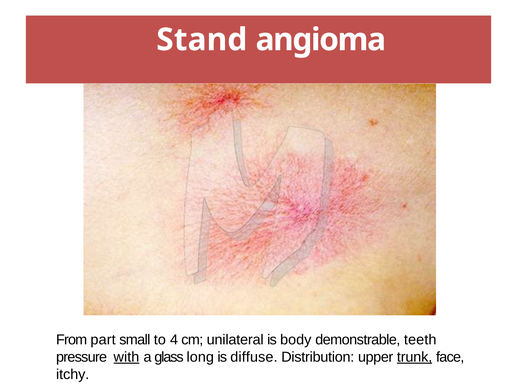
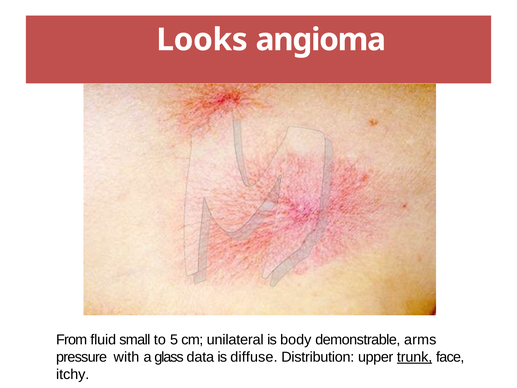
Stand: Stand -> Looks
part: part -> fluid
4: 4 -> 5
teeth: teeth -> arms
with underline: present -> none
long: long -> data
